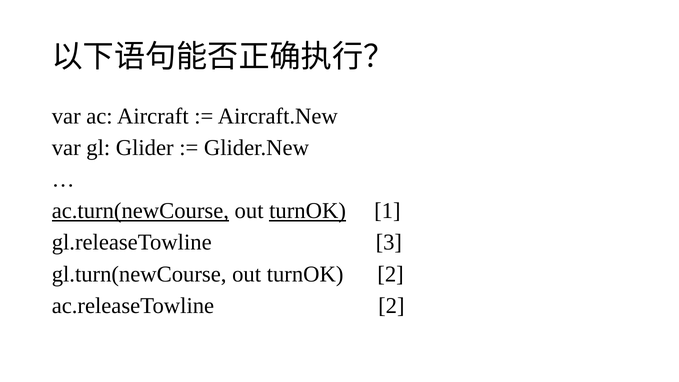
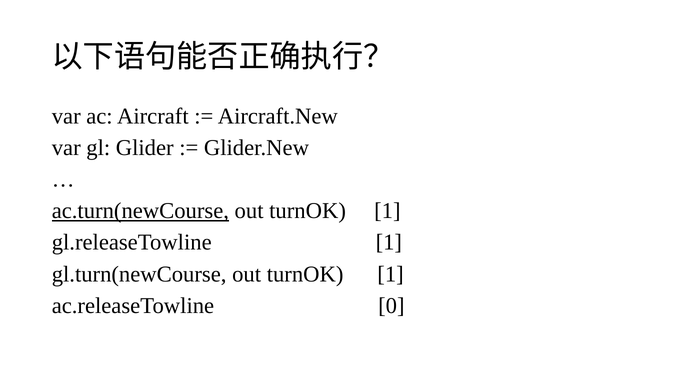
turnOK at (308, 211) underline: present -> none
gl.releaseTowline 3: 3 -> 1
gl.turn(newCourse out turnOK 2: 2 -> 1
ac.releaseTowline 2: 2 -> 0
